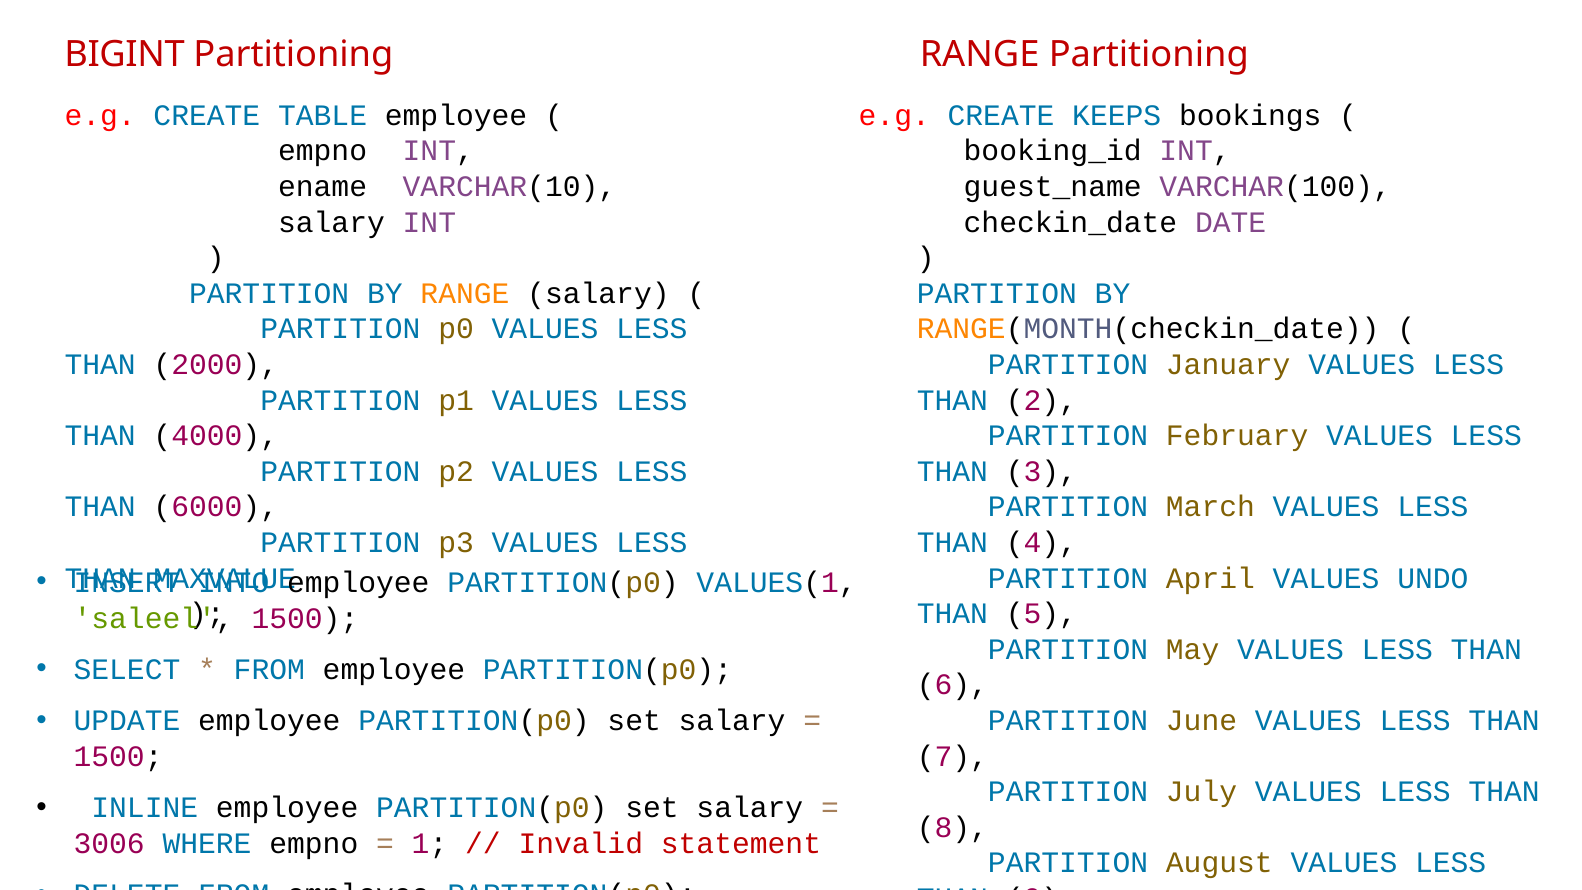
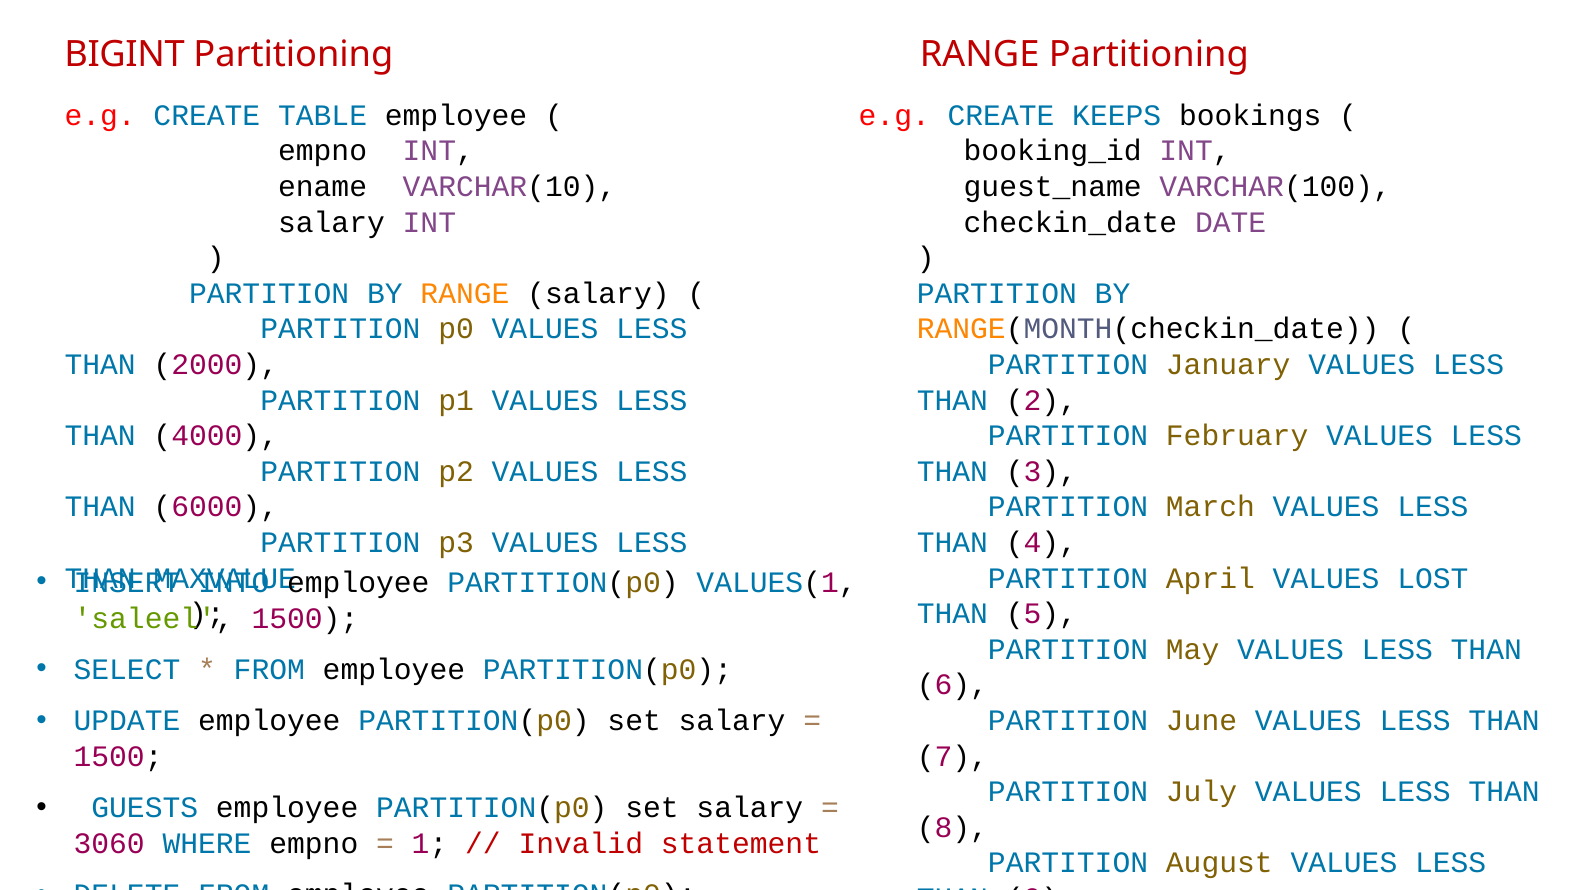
UNDO: UNDO -> LOST
INLINE: INLINE -> GUESTS
3006: 3006 -> 3060
